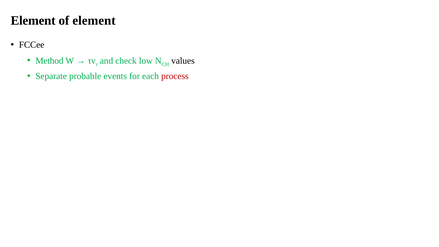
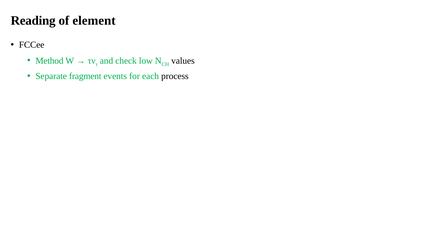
Element at (33, 21): Element -> Reading
probable: probable -> fragment
process colour: red -> black
